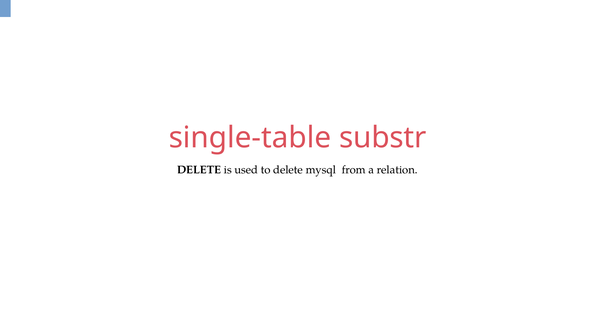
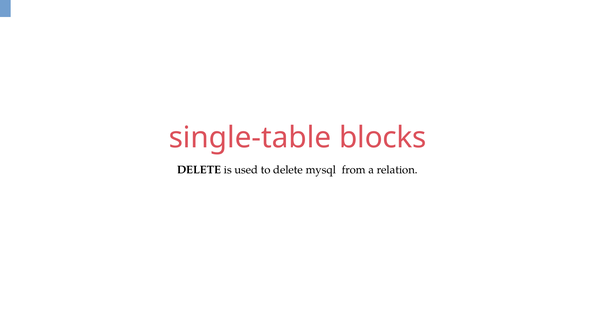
substr: substr -> blocks
